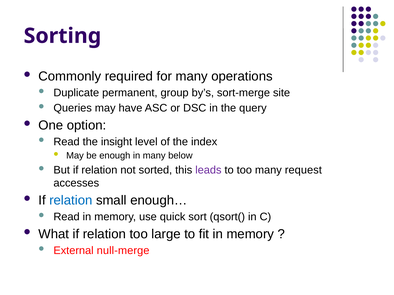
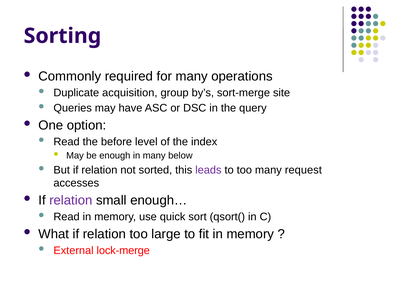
permanent: permanent -> acquisition
insight: insight -> before
relation at (71, 201) colour: blue -> purple
null-merge: null-merge -> lock-merge
